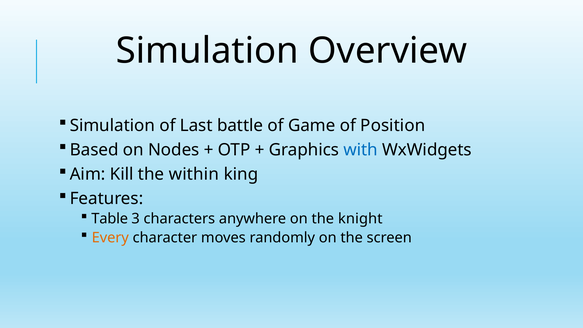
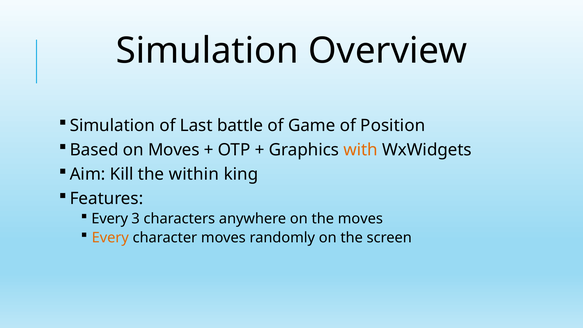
on Nodes: Nodes -> Moves
with colour: blue -> orange
Table at (110, 219): Table -> Every
the knight: knight -> moves
